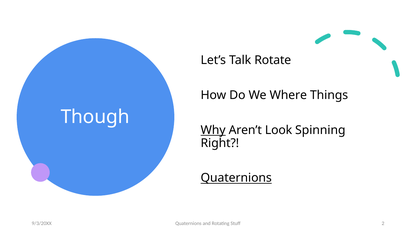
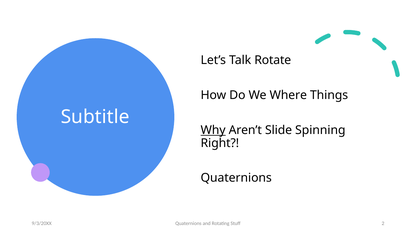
Though: Though -> Subtitle
Look: Look -> Slide
Quaternions at (236, 178) underline: present -> none
